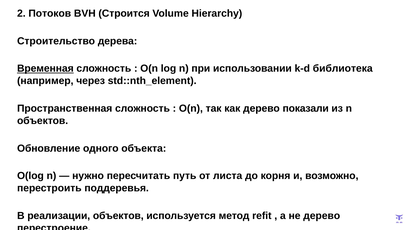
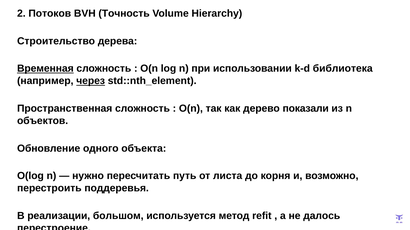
BVH Строится: Строится -> Точность
через underline: none -> present
реализации объектов: объектов -> большом
не дерево: дерево -> далось
